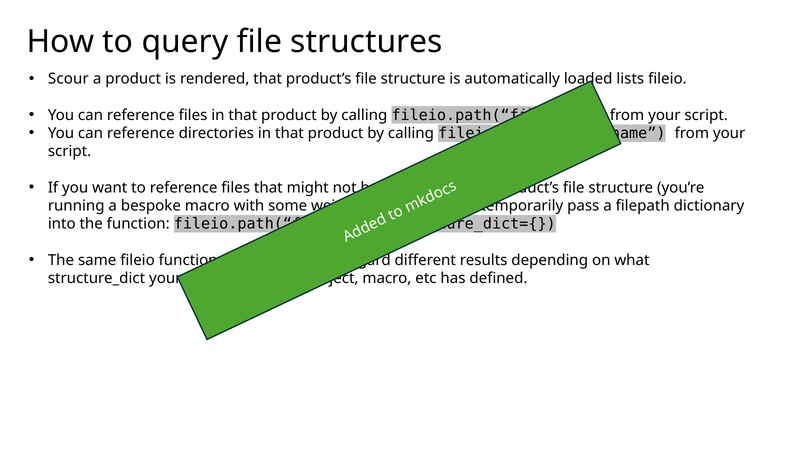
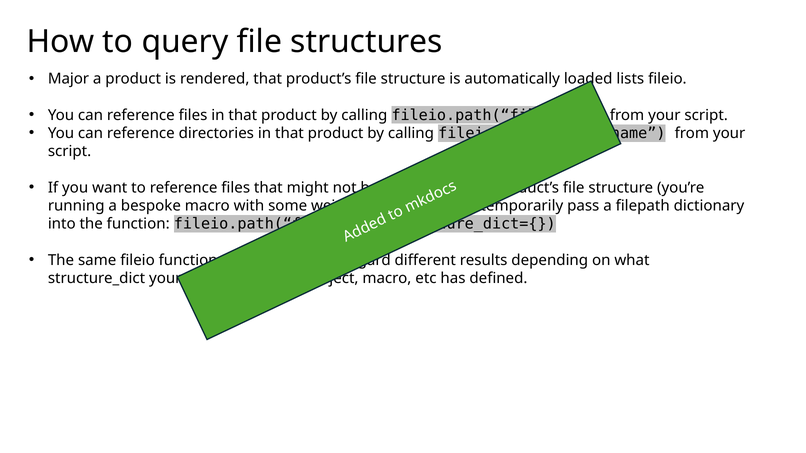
Scour: Scour -> Major
